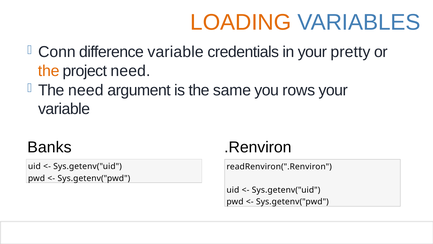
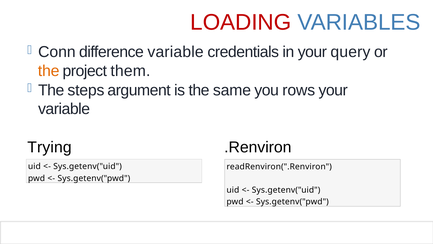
LOADING colour: orange -> red
pretty: pretty -> query
project need: need -> them
The need: need -> steps
Banks: Banks -> Trying
